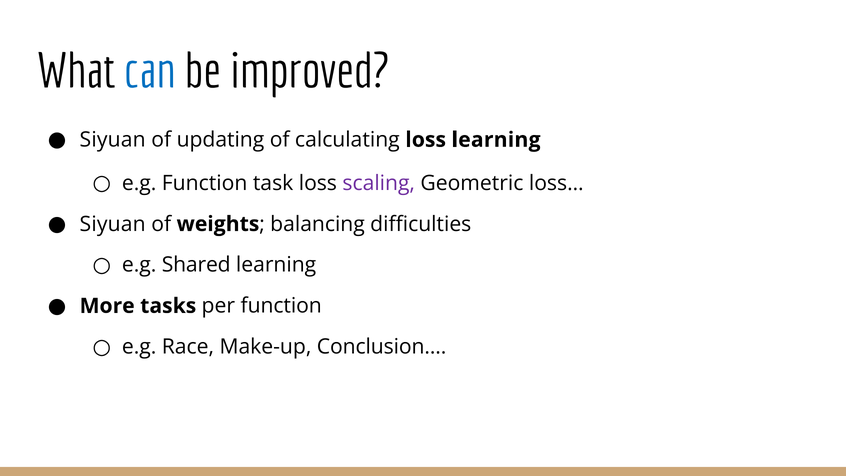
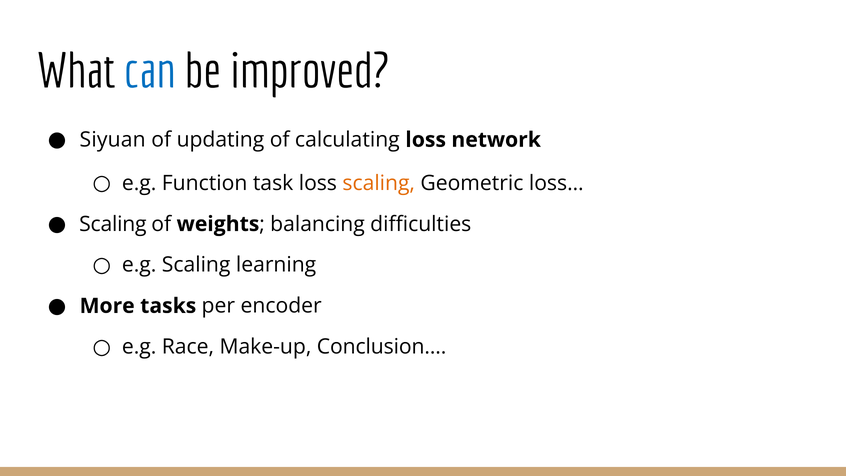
loss learning: learning -> network
scaling at (379, 183) colour: purple -> orange
Siyuan at (113, 224): Siyuan -> Scaling
e.g Shared: Shared -> Scaling
per function: function -> encoder
